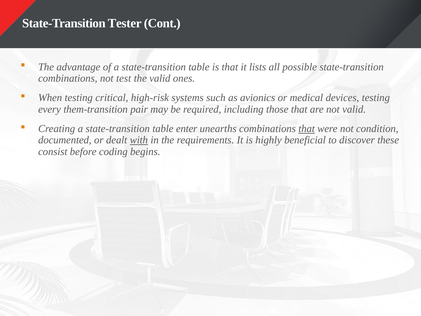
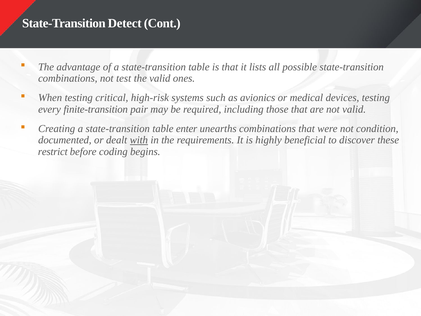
Tester: Tester -> Detect
them-transition: them-transition -> finite-transition
that at (307, 129) underline: present -> none
consist: consist -> restrict
